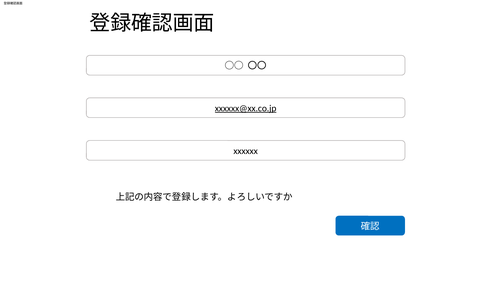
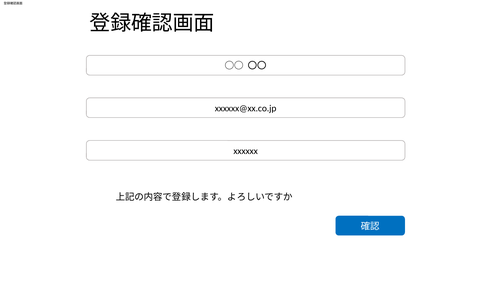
xxxxxx@xx.co.jp underline: present -> none
